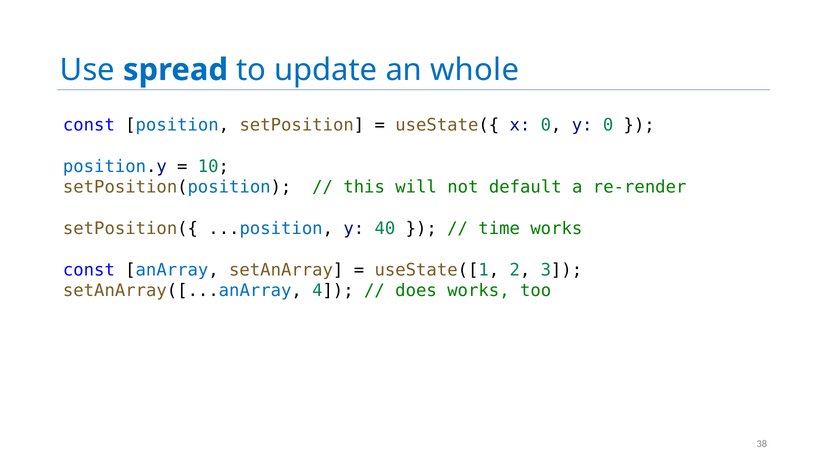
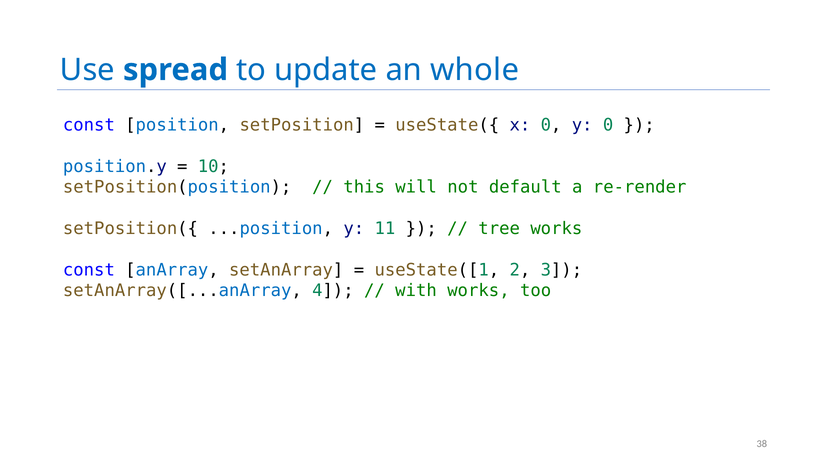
40: 40 -> 11
time: time -> tree
does: does -> with
